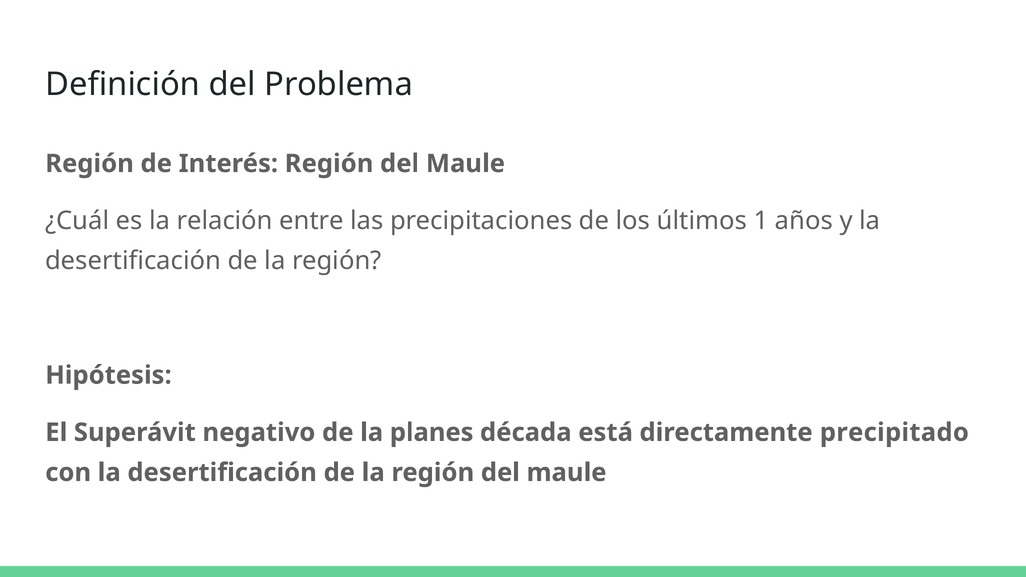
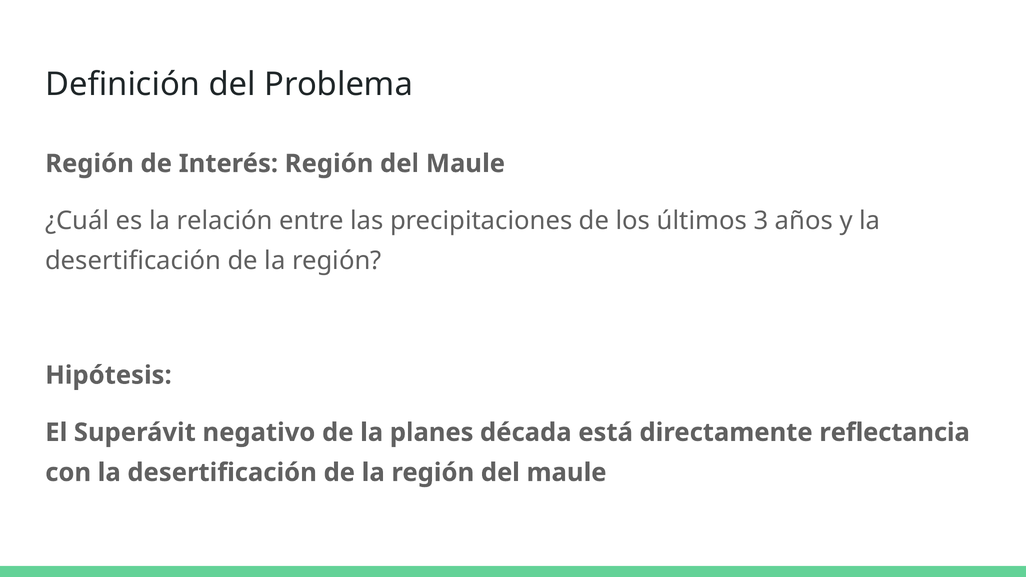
1: 1 -> 3
precipitado: precipitado -> reflectancia
